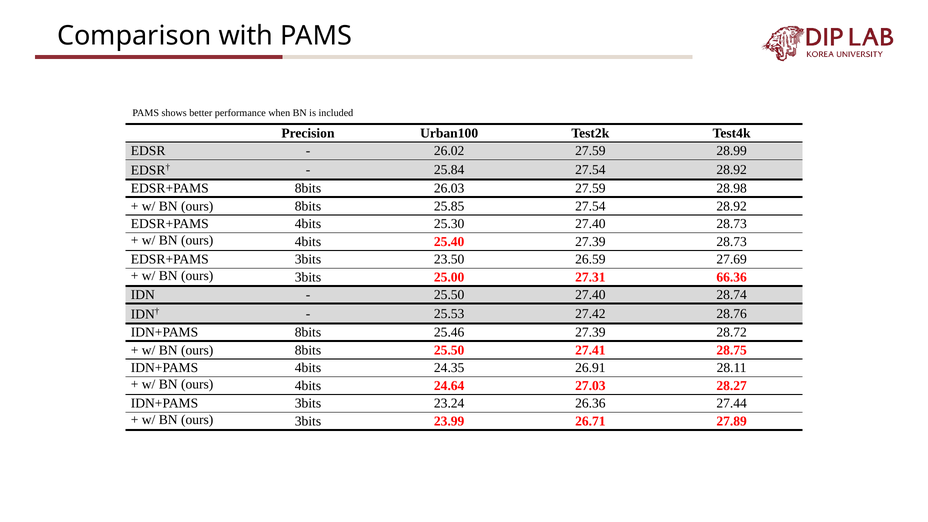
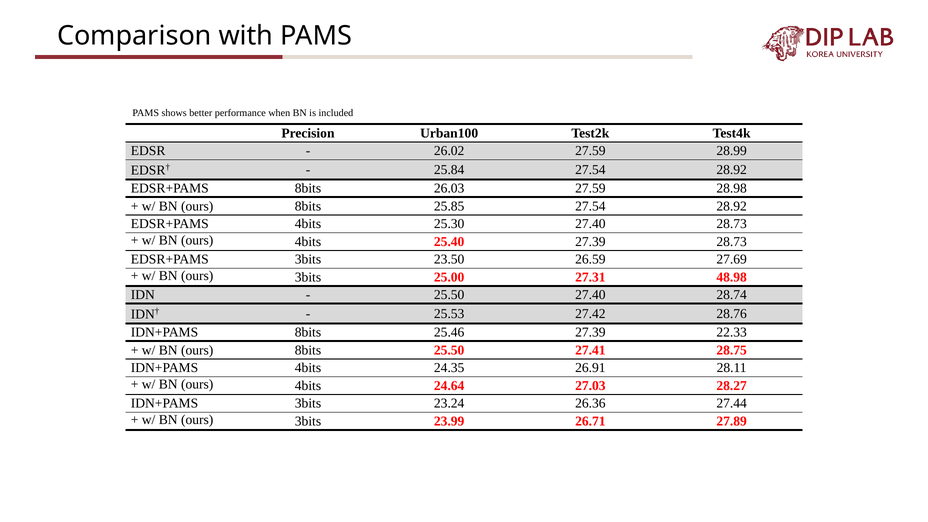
66.36: 66.36 -> 48.98
28.72: 28.72 -> 22.33
